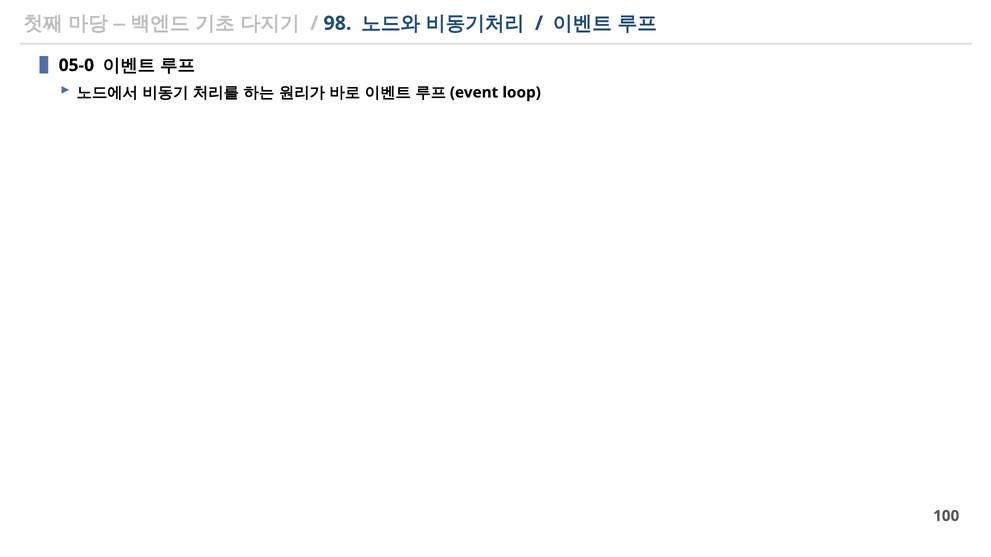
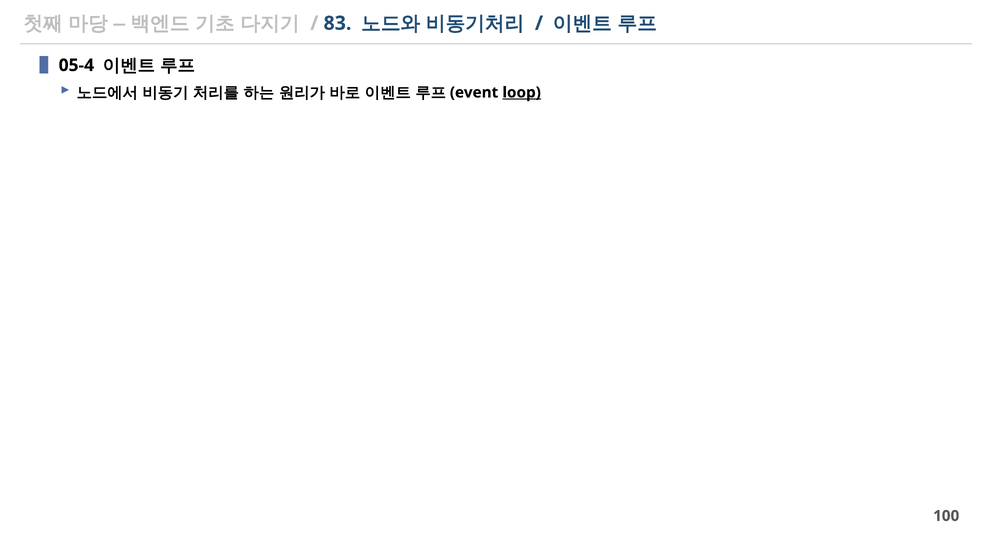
98: 98 -> 83
05-0: 05-0 -> 05-4
loop underline: none -> present
